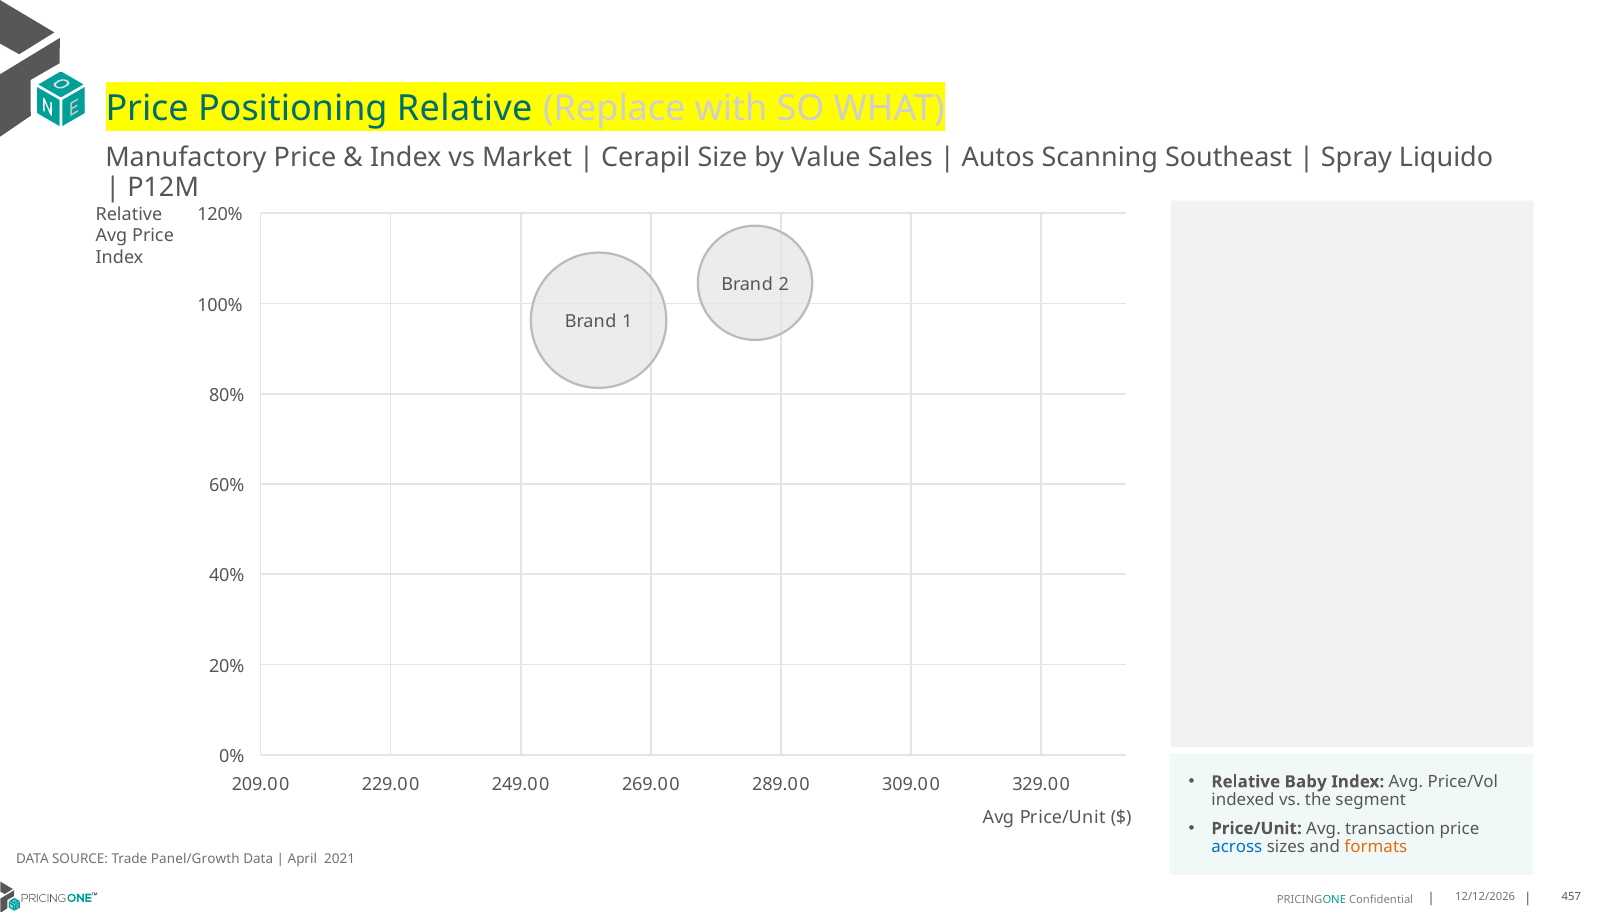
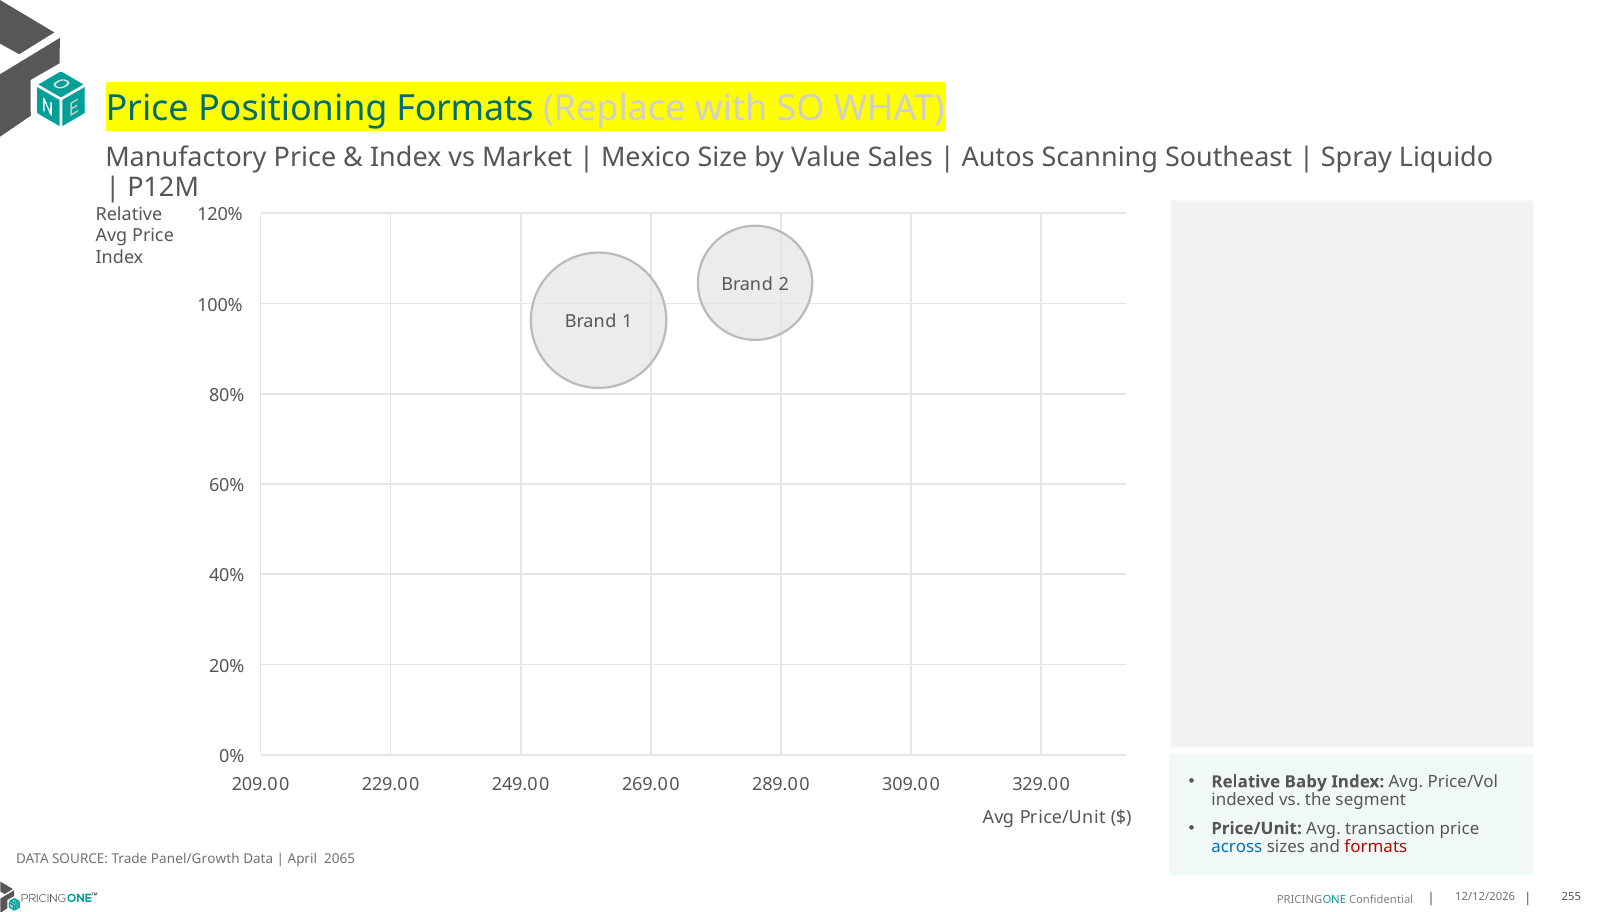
Positioning Relative: Relative -> Formats
Cerapil: Cerapil -> Mexico
formats at (1376, 847) colour: orange -> red
2021: 2021 -> 2065
457: 457 -> 255
